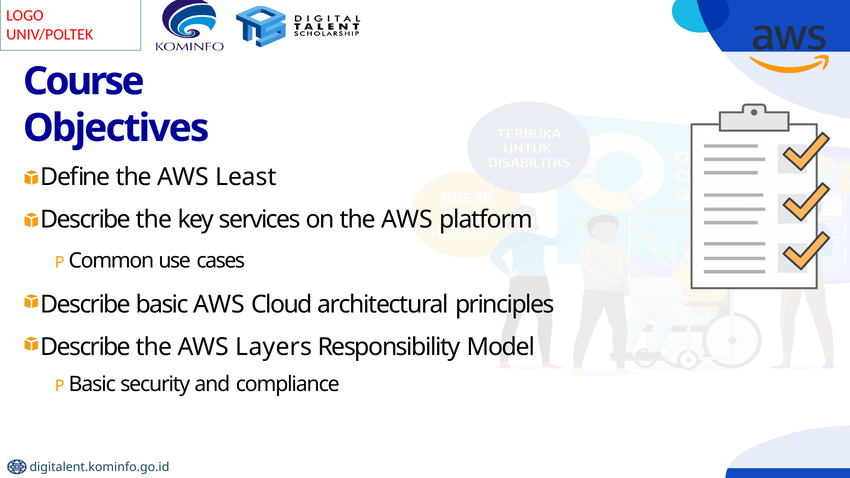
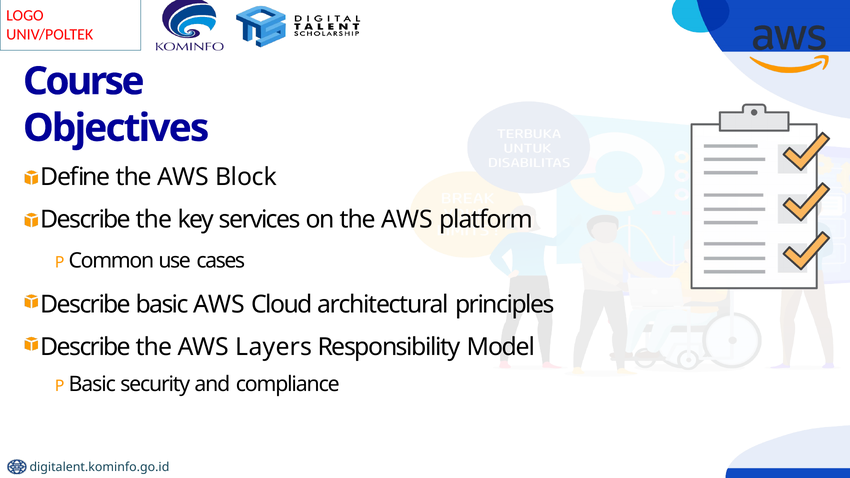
Least: Least -> Block
